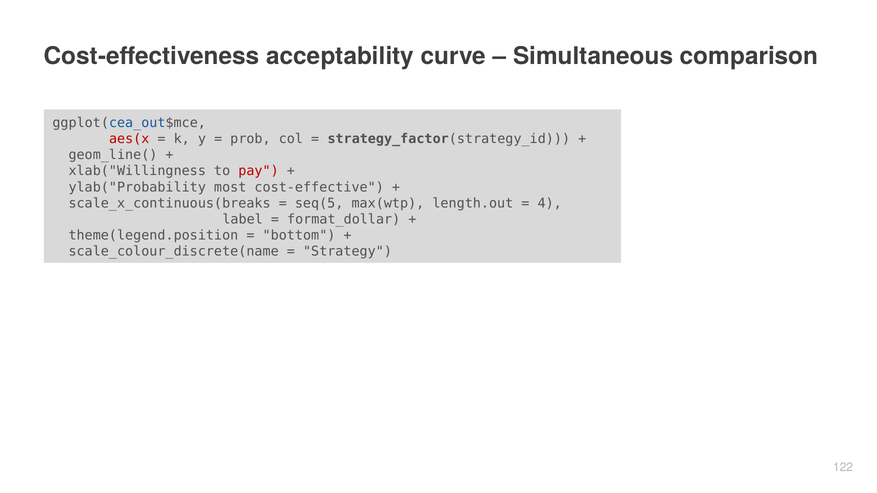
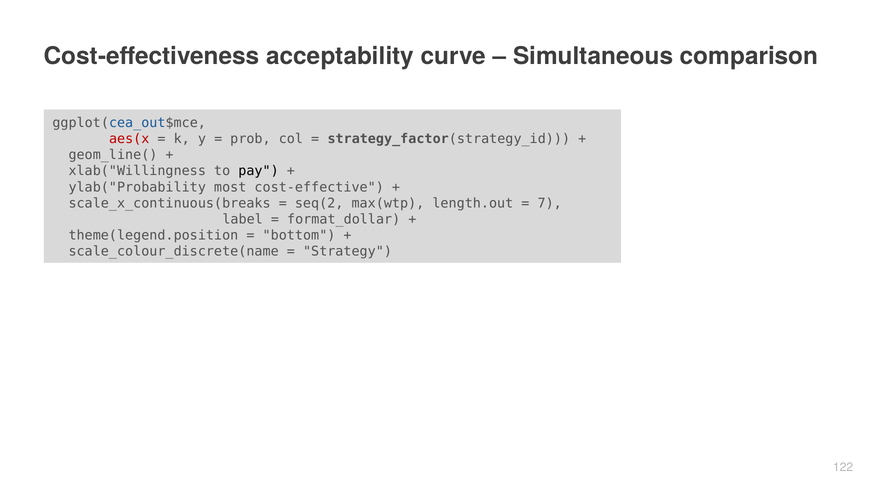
pay colour: red -> black
seq(5: seq(5 -> seq(2
4: 4 -> 7
